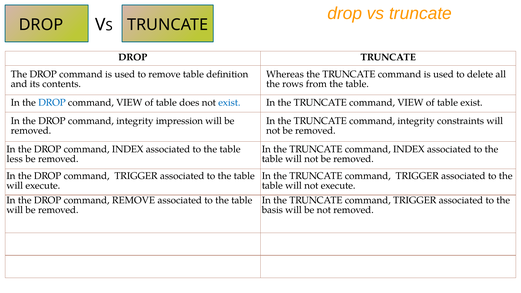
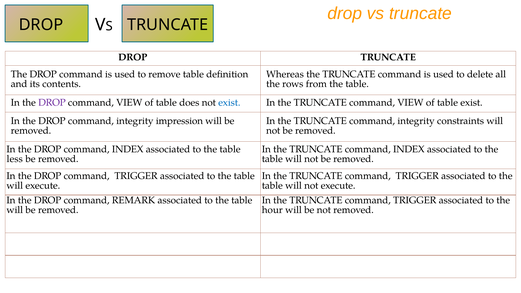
DROP at (52, 102) colour: blue -> purple
command REMOVE: REMOVE -> REMARK
basis: basis -> hour
